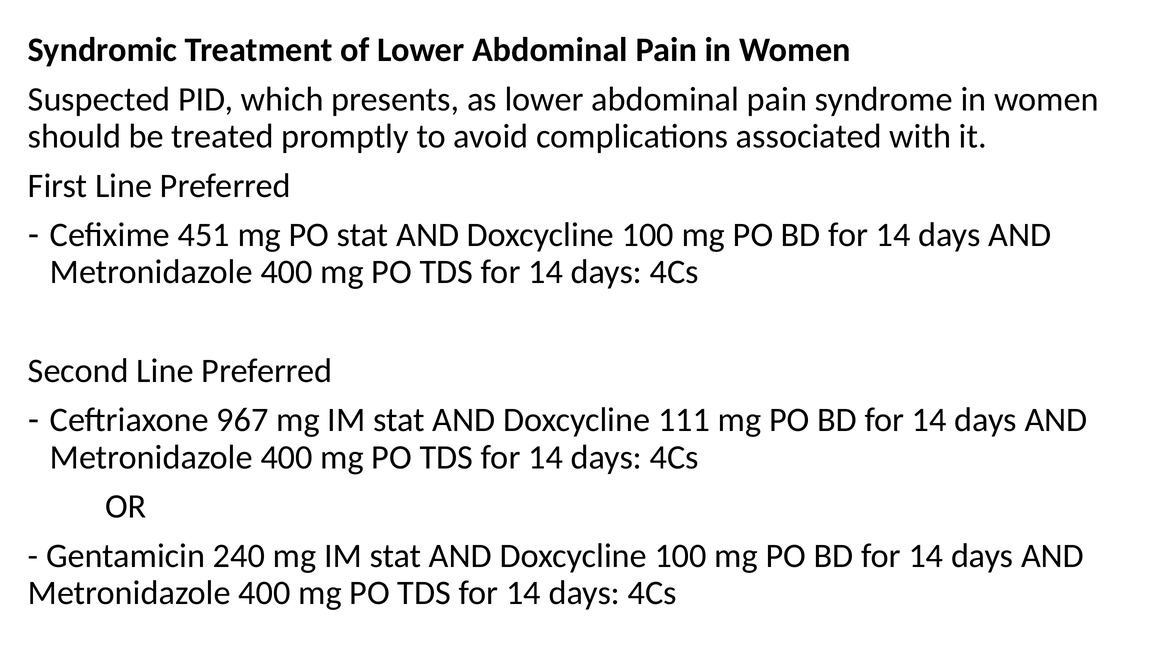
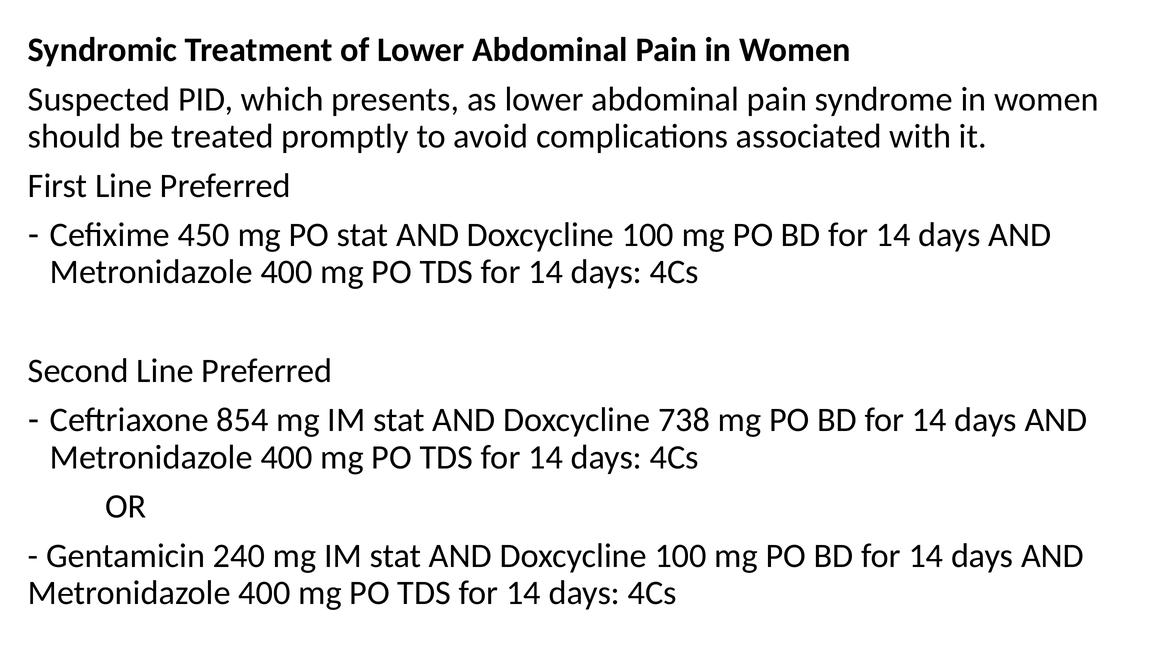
451: 451 -> 450
967: 967 -> 854
111: 111 -> 738
